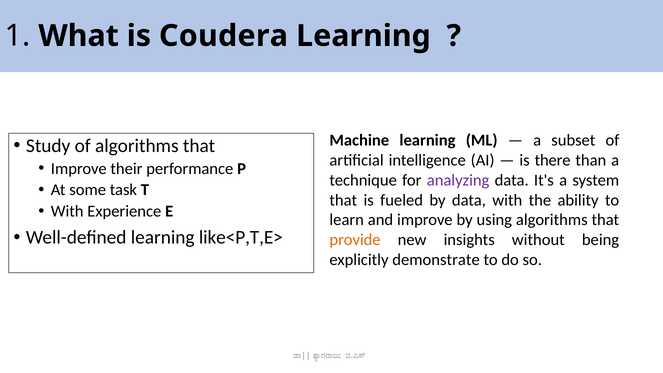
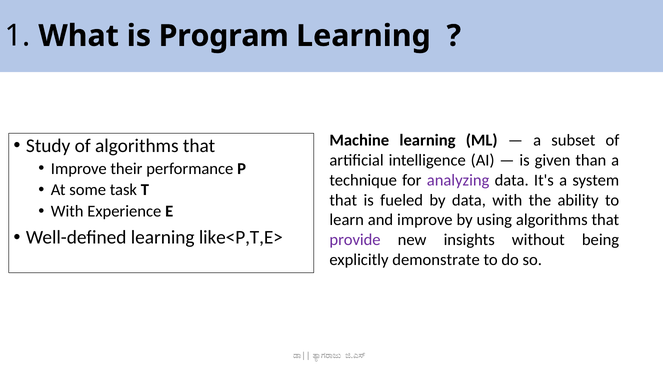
Coudera: Coudera -> Program
there: there -> given
provide colour: orange -> purple
